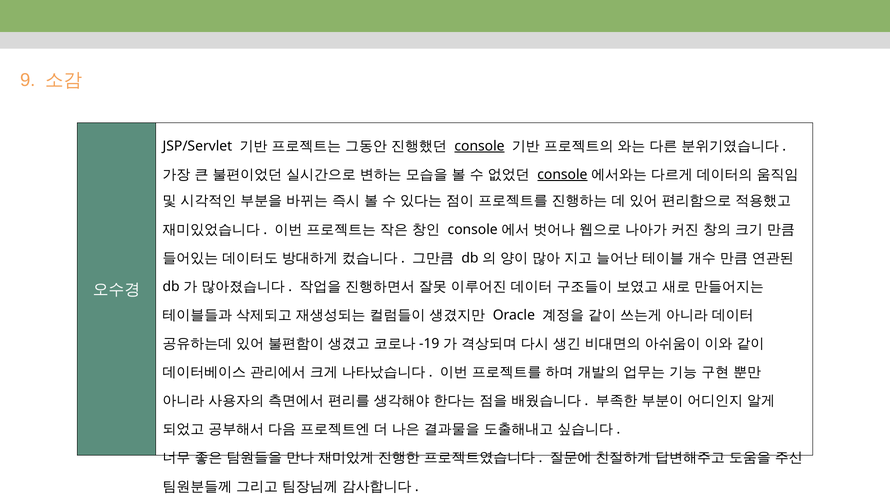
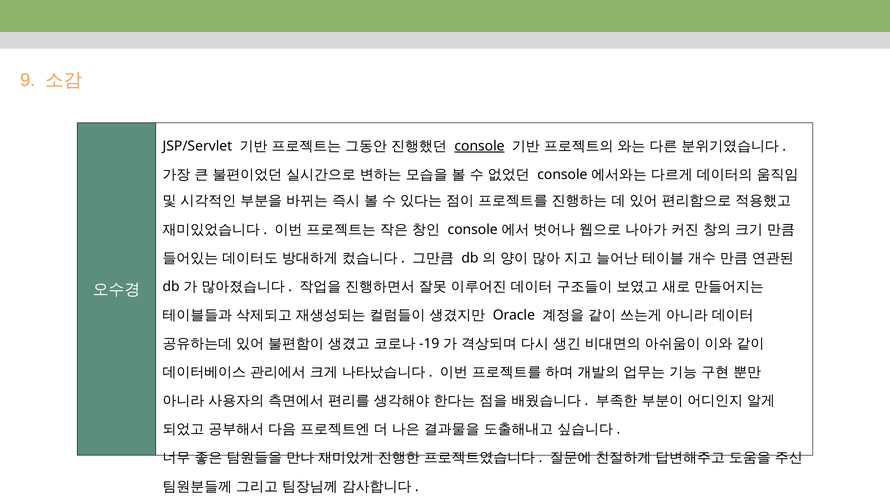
console at (562, 175) underline: present -> none
